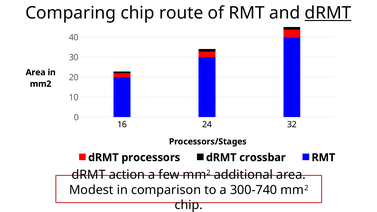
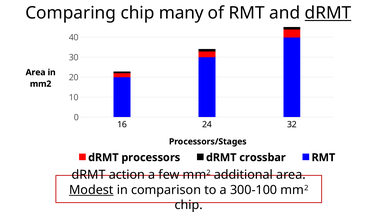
route: route -> many
Modest underline: none -> present
300-740: 300-740 -> 300-100
